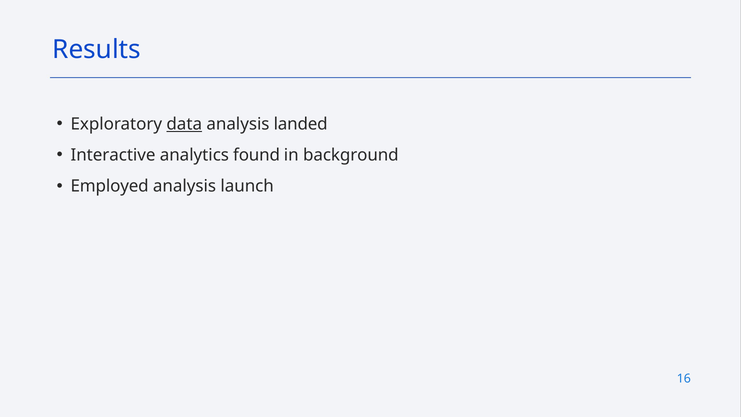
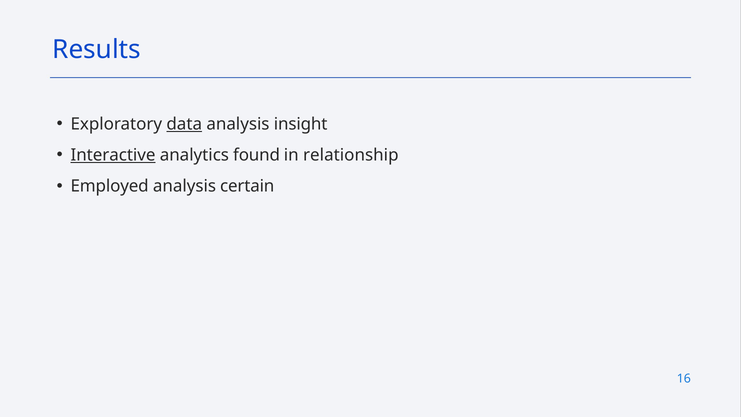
landed: landed -> insight
Interactive underline: none -> present
background: background -> relationship
launch: launch -> certain
